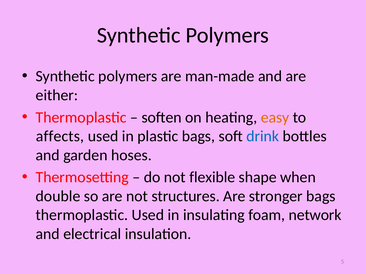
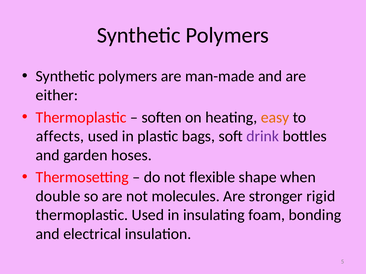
drink colour: blue -> purple
structures: structures -> molecules
stronger bags: bags -> rigid
network: network -> bonding
